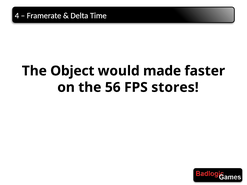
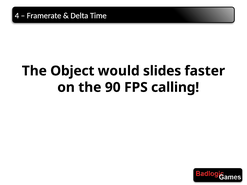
made: made -> slides
56: 56 -> 90
stores: stores -> calling
